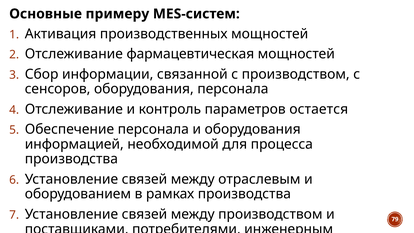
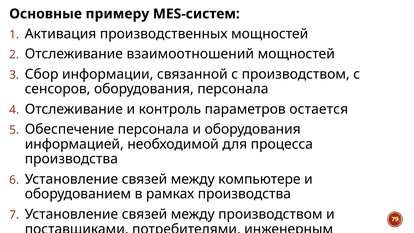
фармацевтическая: фармацевтическая -> взаимоотношений
отраслевым: отраслевым -> компьютере
